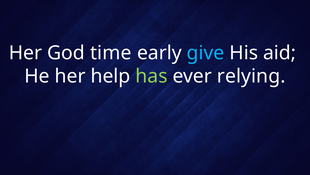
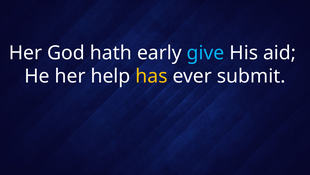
time: time -> hath
has colour: light green -> yellow
relying: relying -> submit
